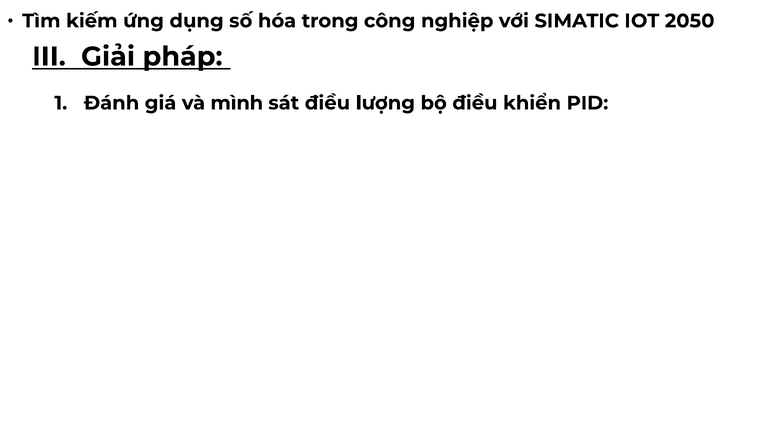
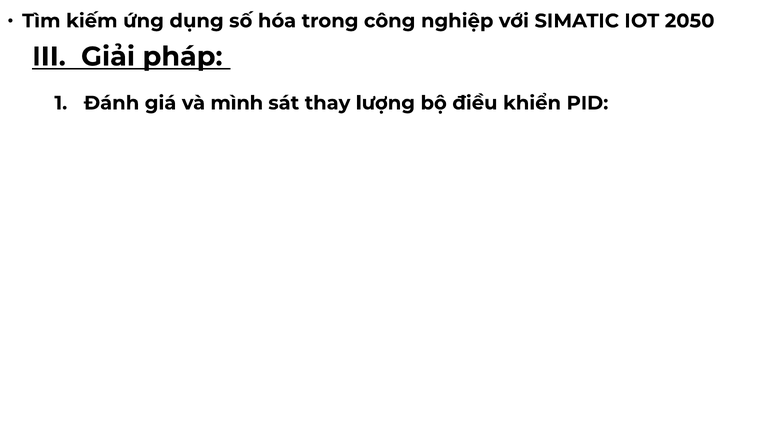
sát điều: điều -> thay
